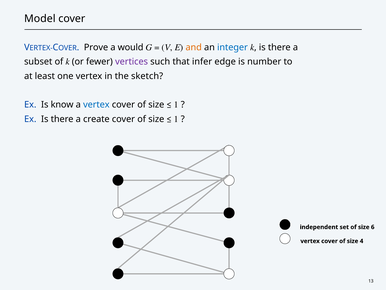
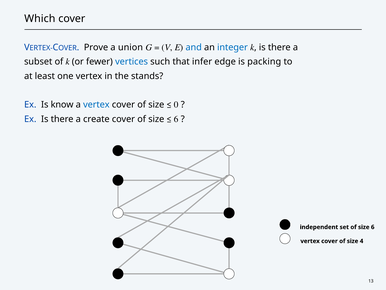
Model: Model -> Which
would: would -> union
and colour: orange -> blue
vertices colour: purple -> blue
number: number -> packing
sketch: sketch -> stands
1 at (176, 105): 1 -> 0
1 at (176, 119): 1 -> 6
